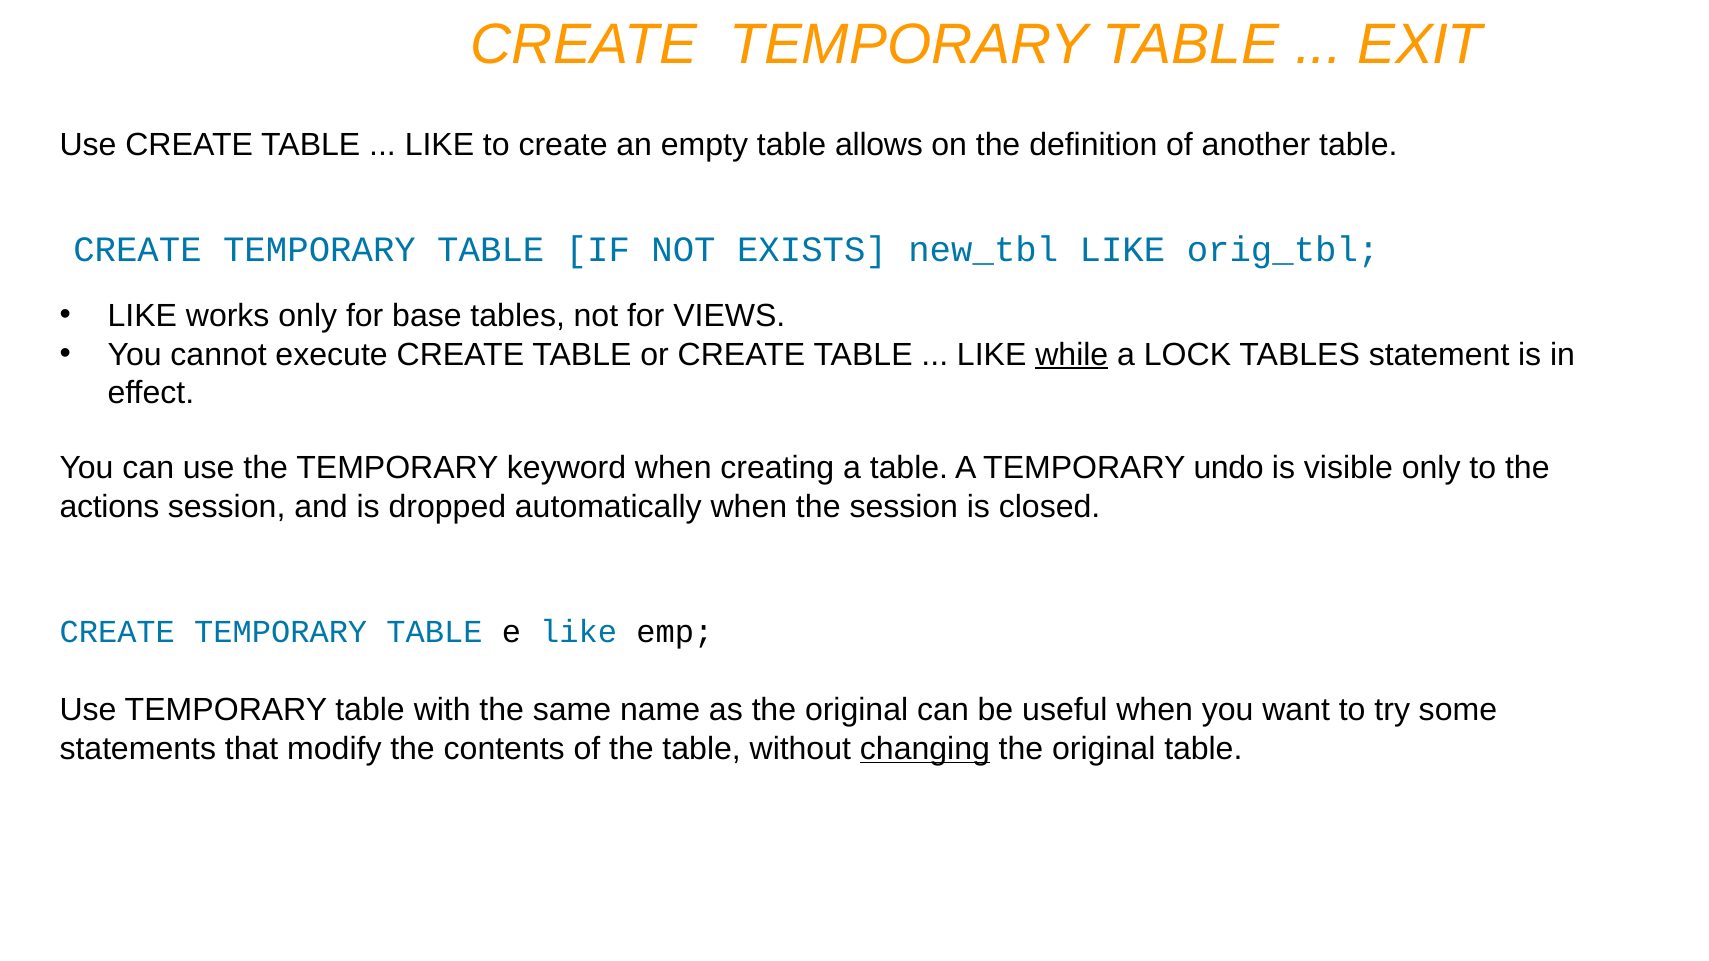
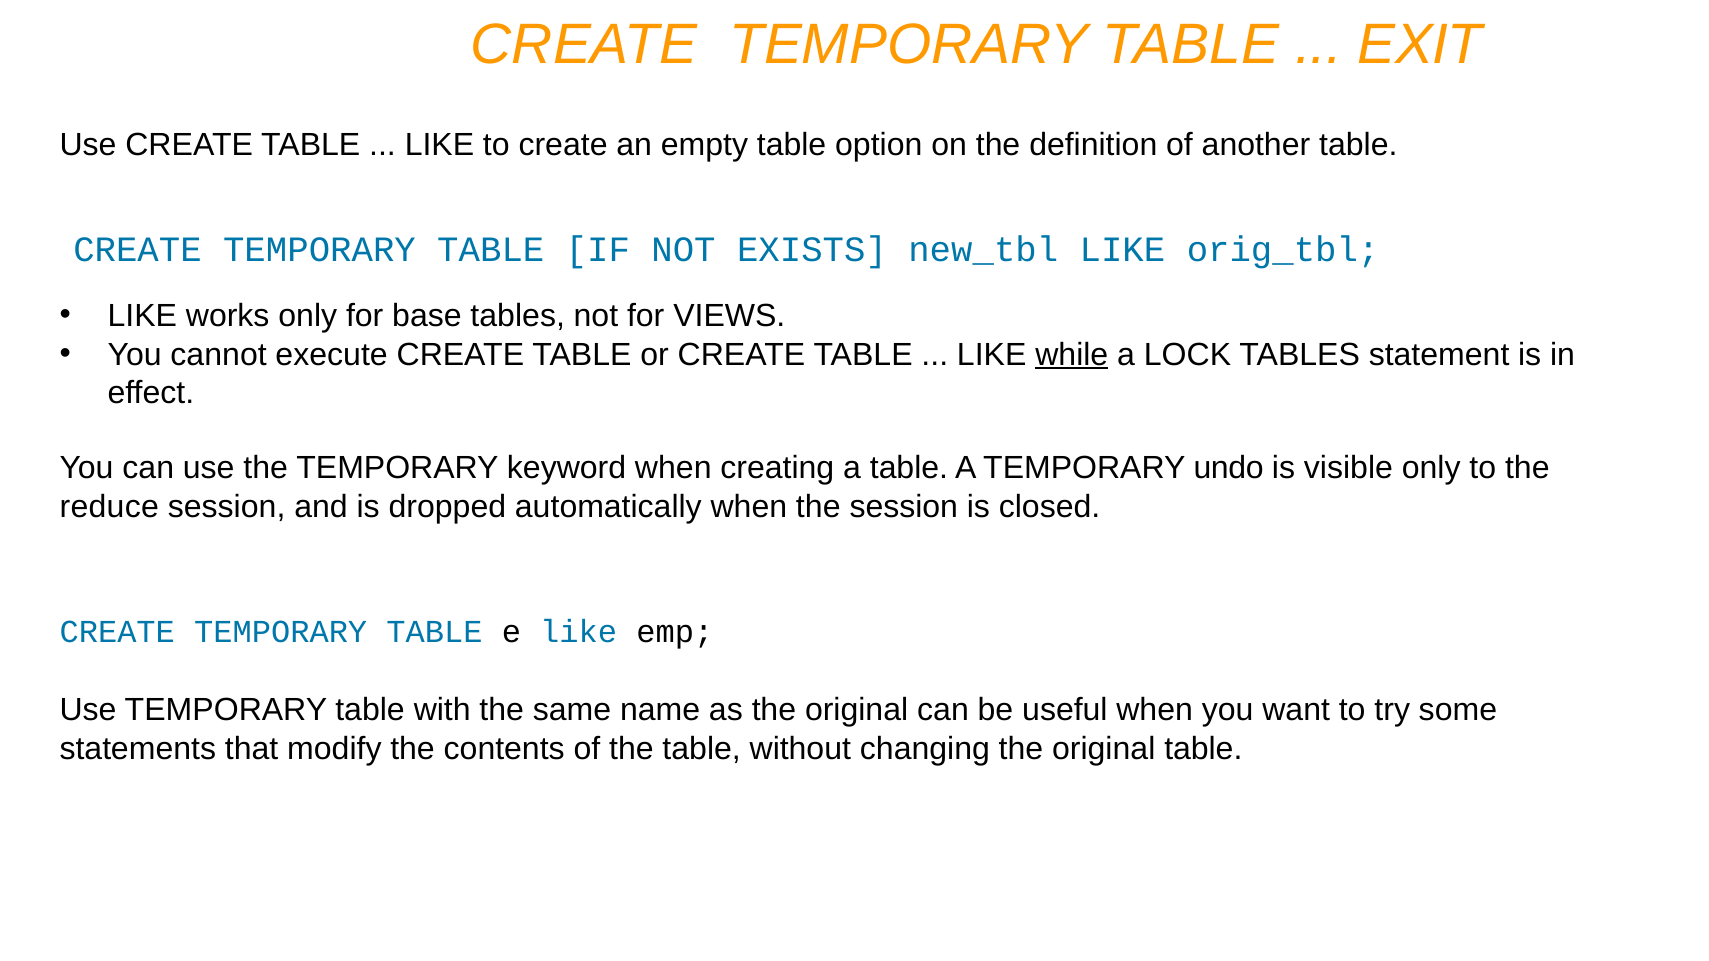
allows: allows -> option
actions: actions -> reduce
changing underline: present -> none
